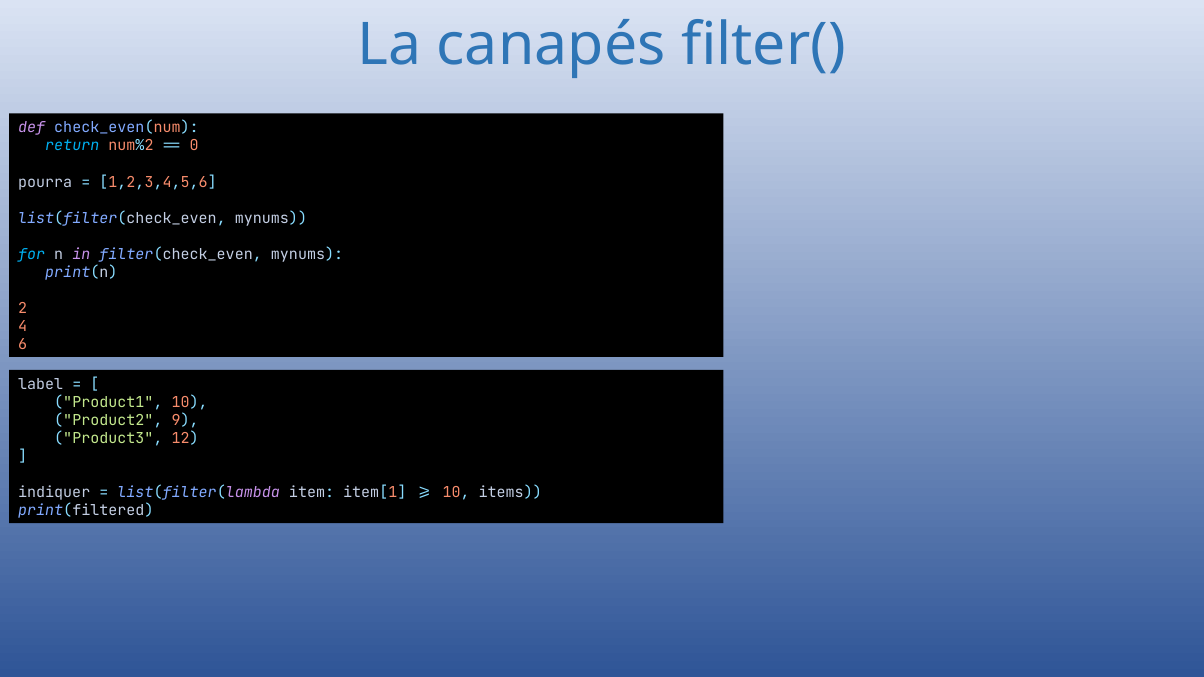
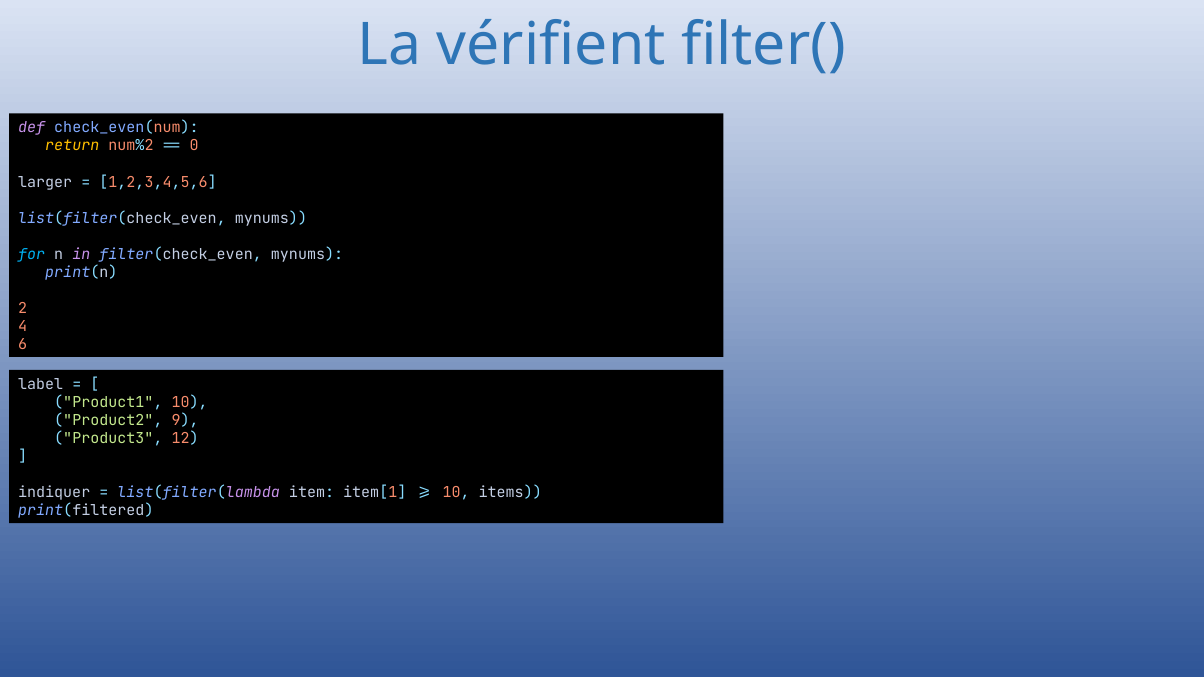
canapés: canapés -> vérifient
return colour: light blue -> yellow
pourra: pourra -> larger
